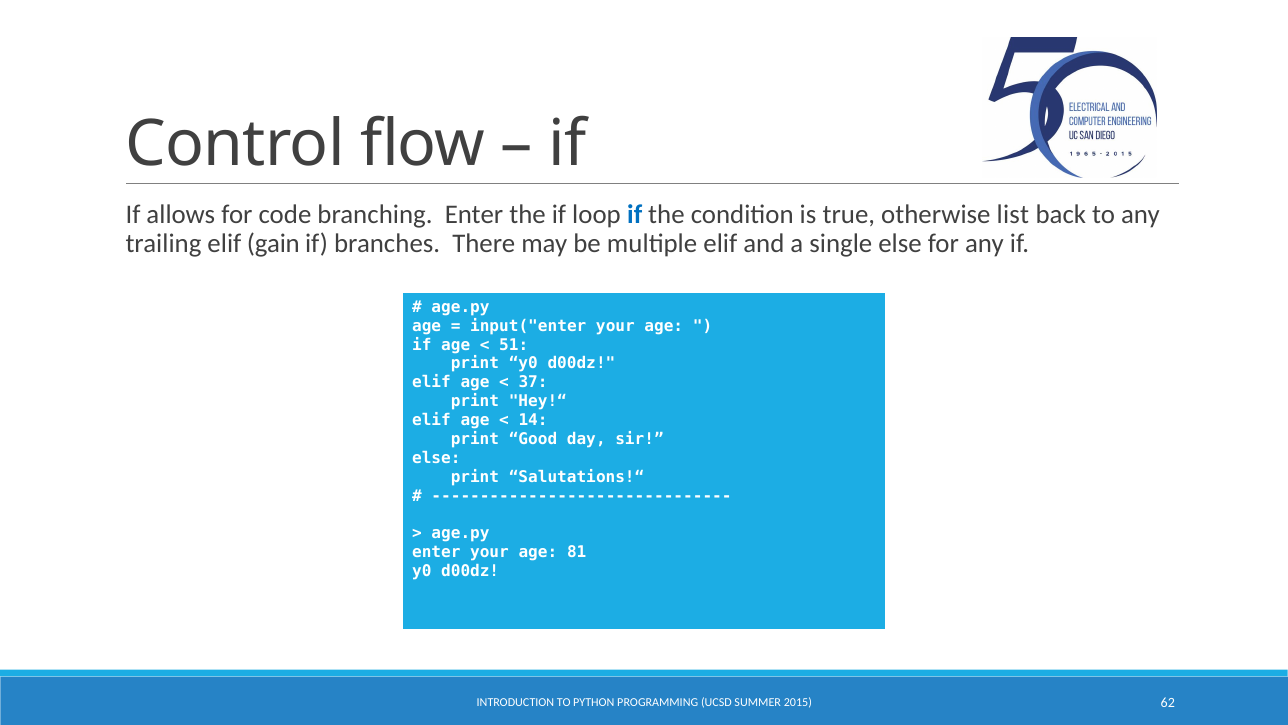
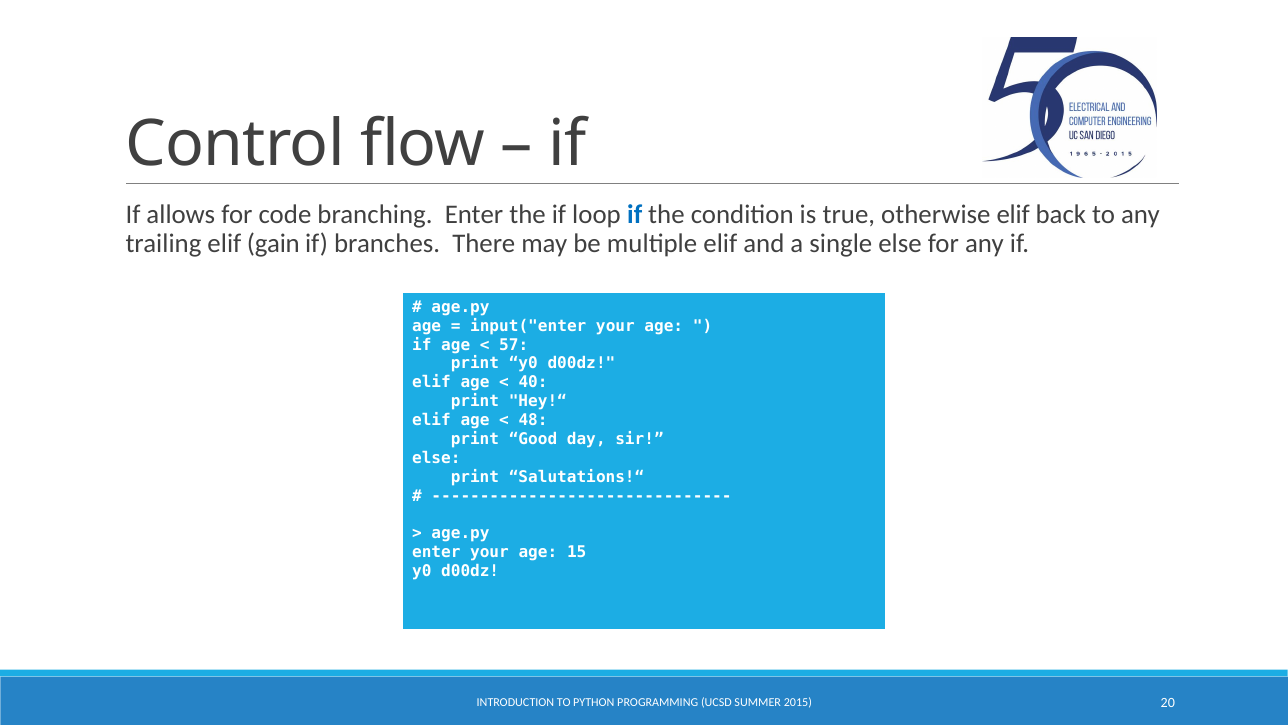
otherwise list: list -> elif
51: 51 -> 57
37: 37 -> 40
14: 14 -> 48
81: 81 -> 15
62: 62 -> 20
